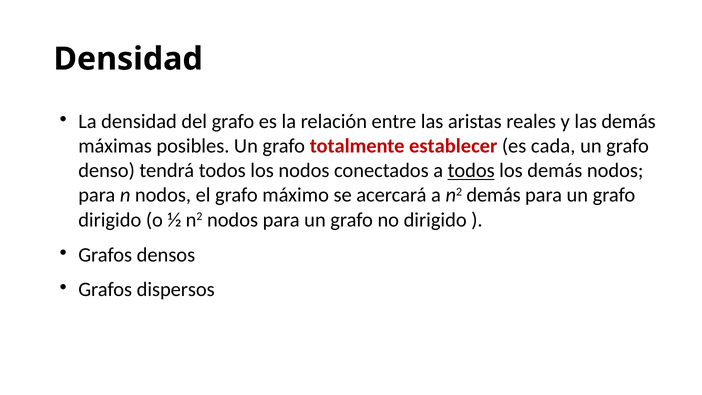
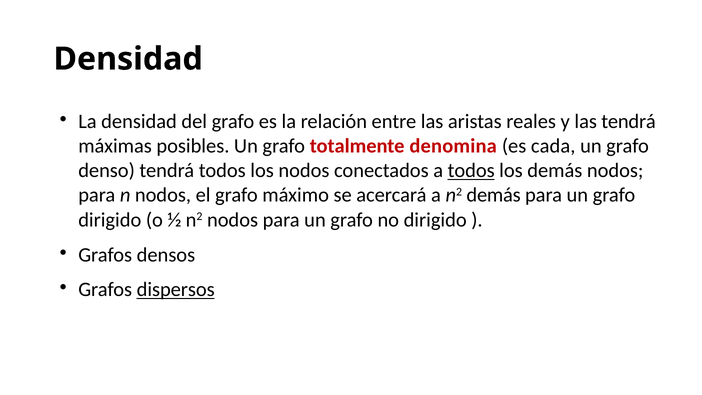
las demás: demás -> tendrá
establecer: establecer -> denomina
dispersos underline: none -> present
